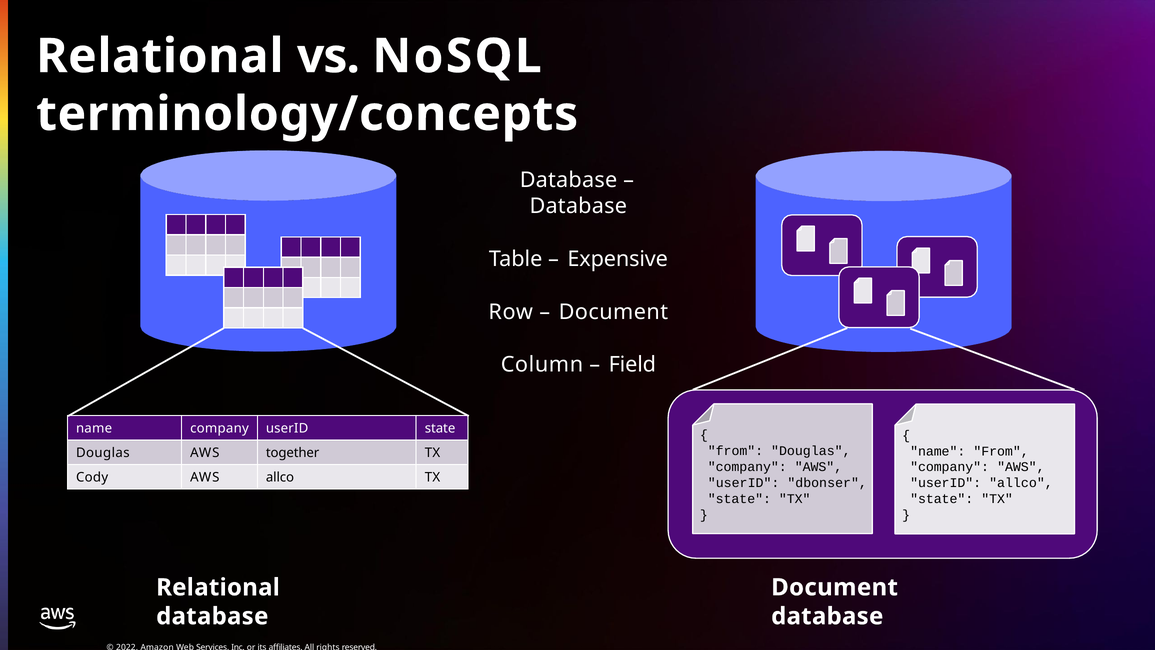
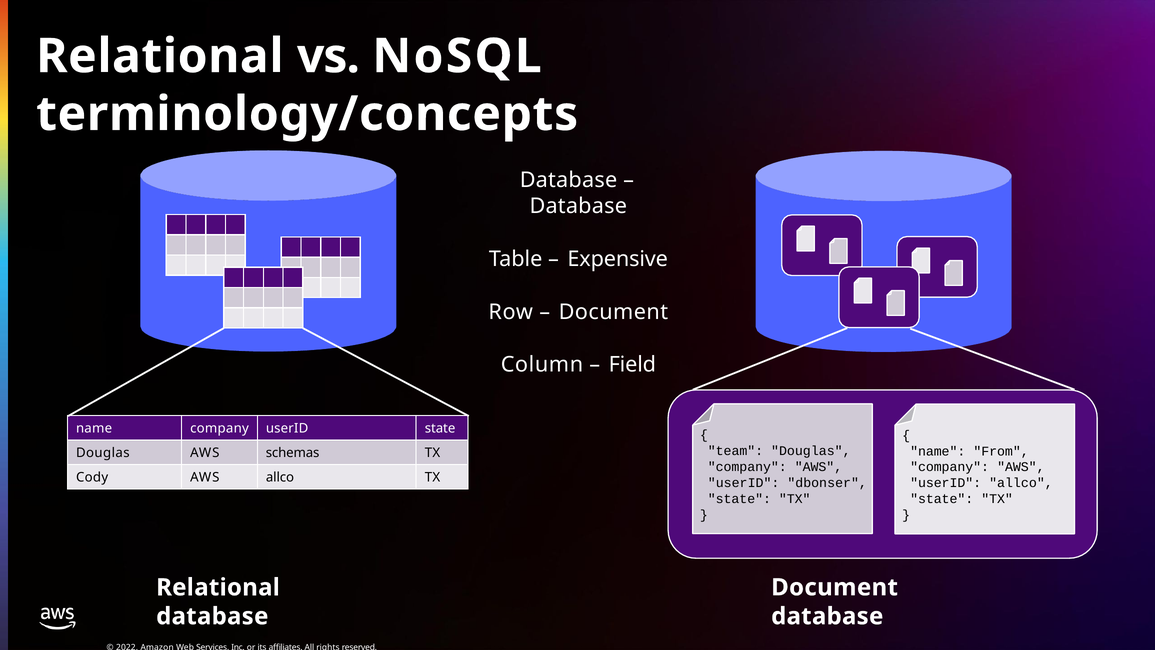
from at (735, 451): from -> team
together: together -> schemas
